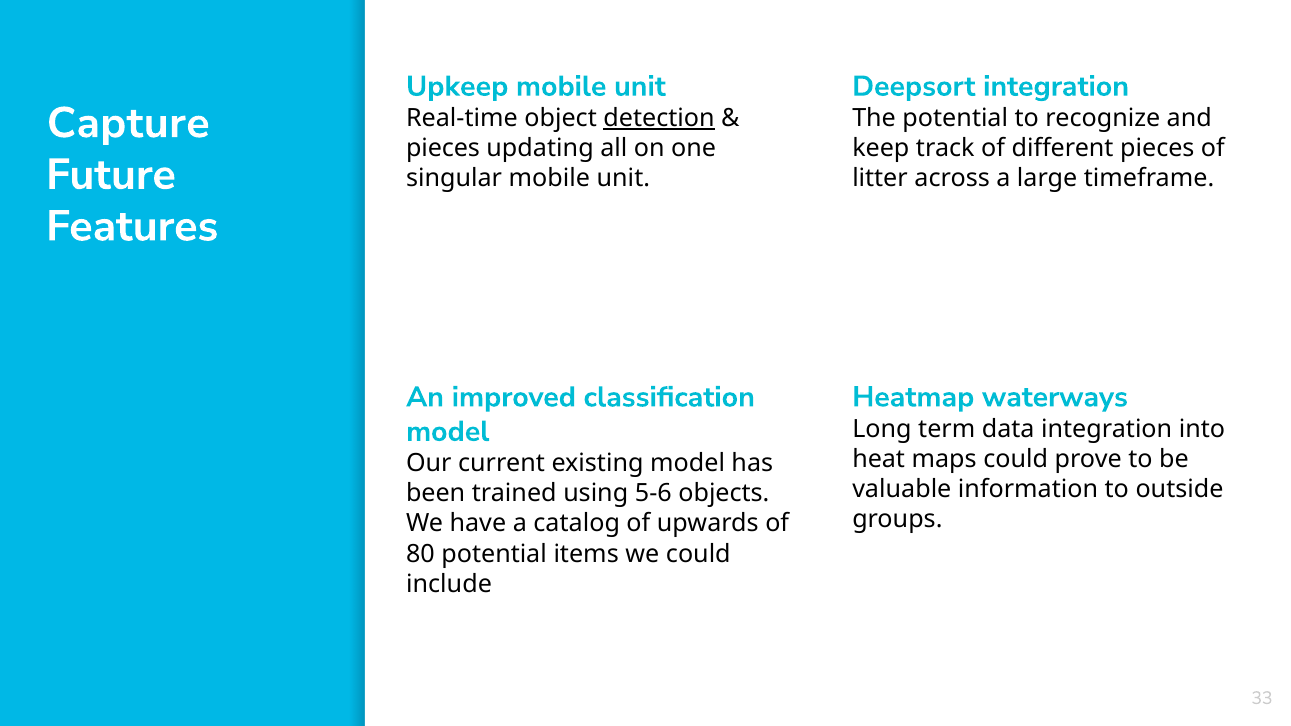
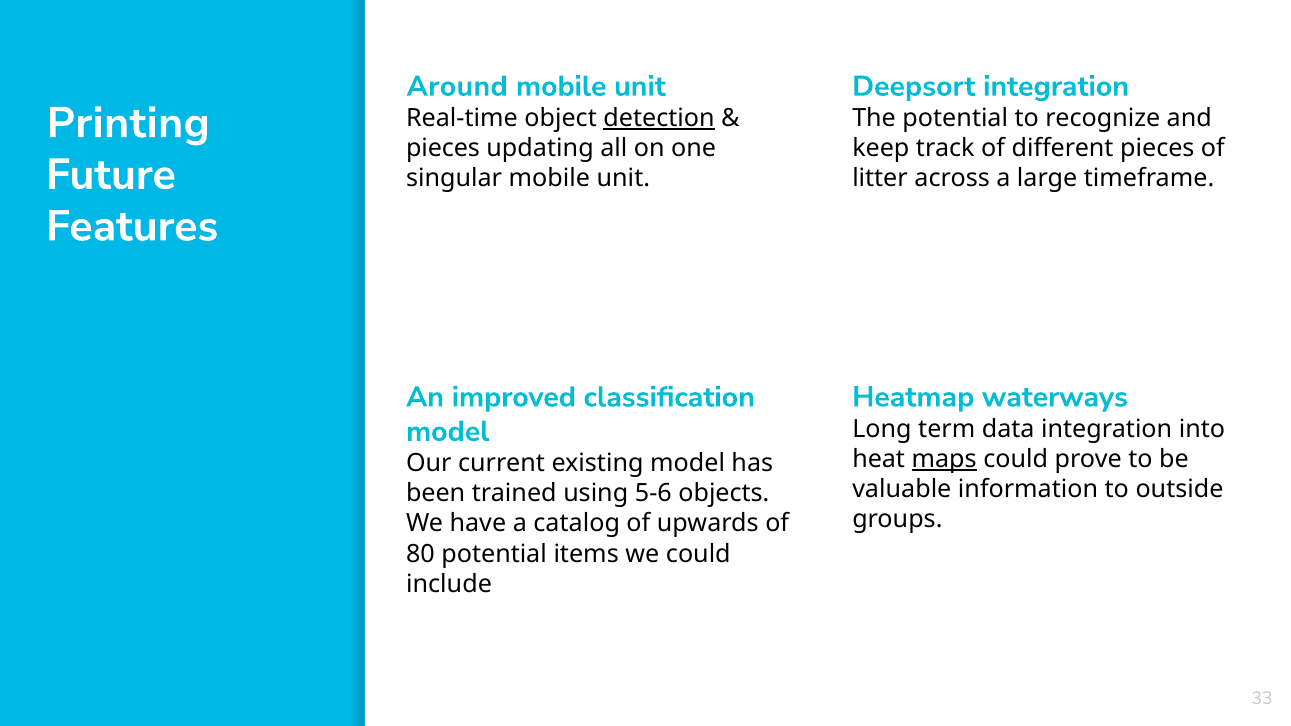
Upkeep: Upkeep -> Around
Capture: Capture -> Printing
maps underline: none -> present
